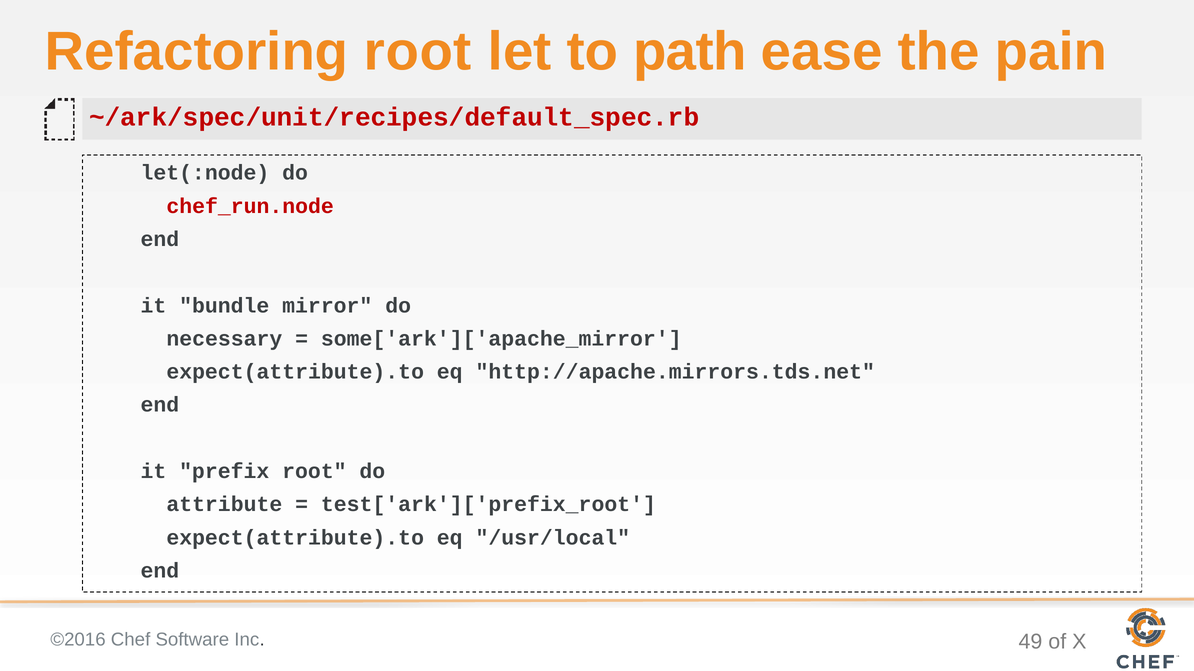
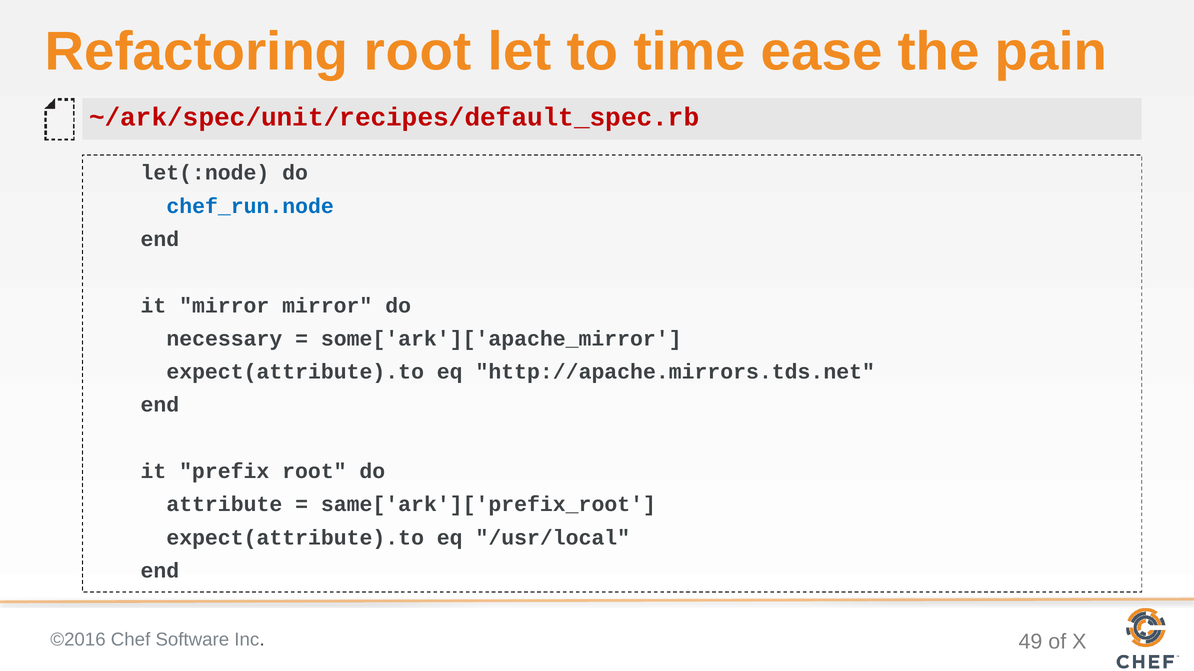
path: path -> time
chef_run.node colour: red -> blue
it bundle: bundle -> mirror
test['ark']['prefix_root: test['ark']['prefix_root -> same['ark']['prefix_root
